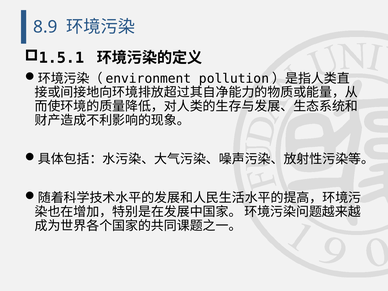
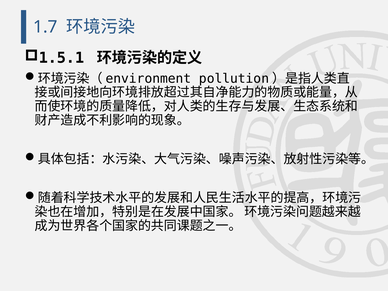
8.9: 8.9 -> 1.7
